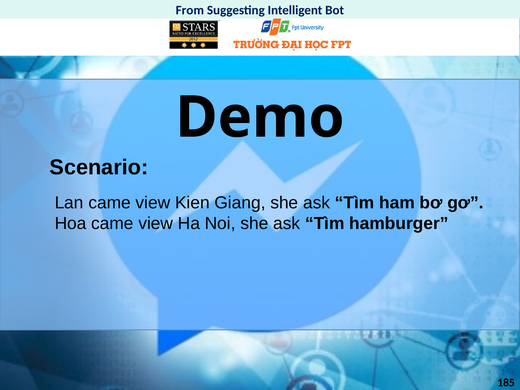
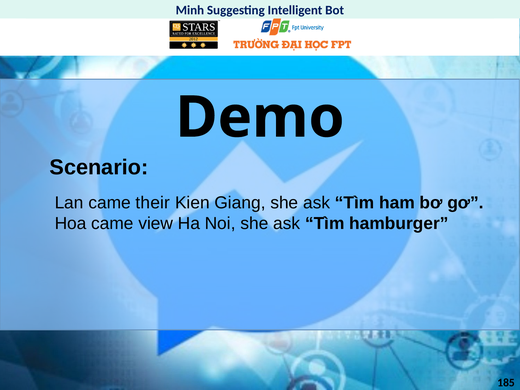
From: From -> Minh
Lan came view: view -> their
